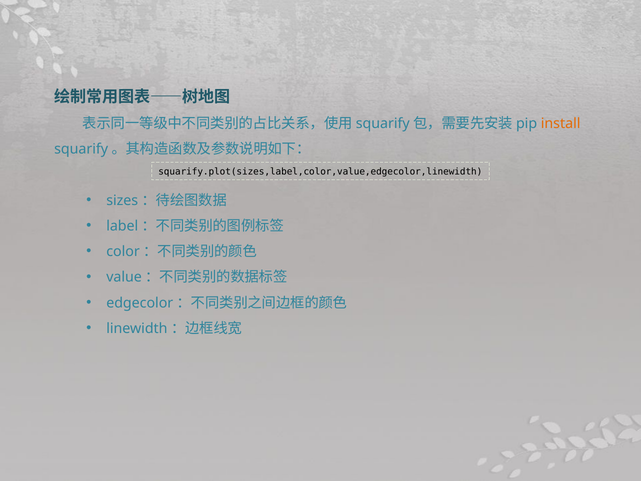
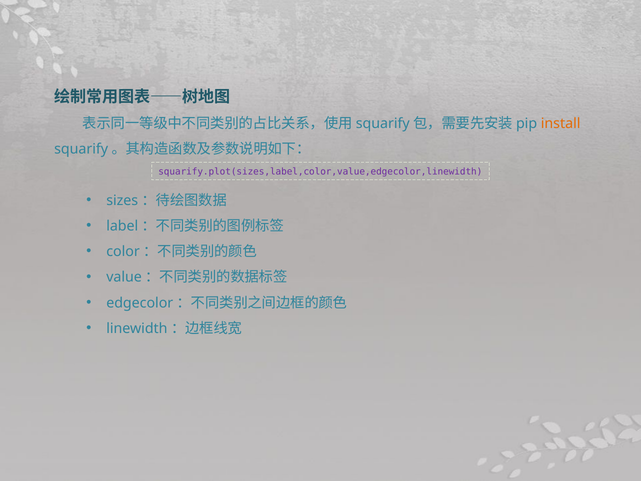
squarify.plot(sizes,label,color,value,edgecolor,linewidth colour: black -> purple
